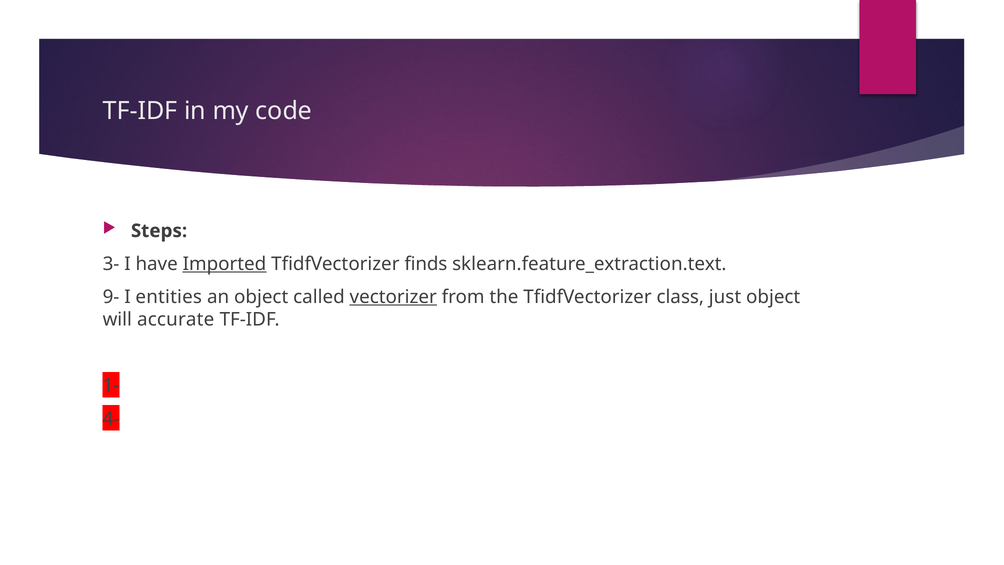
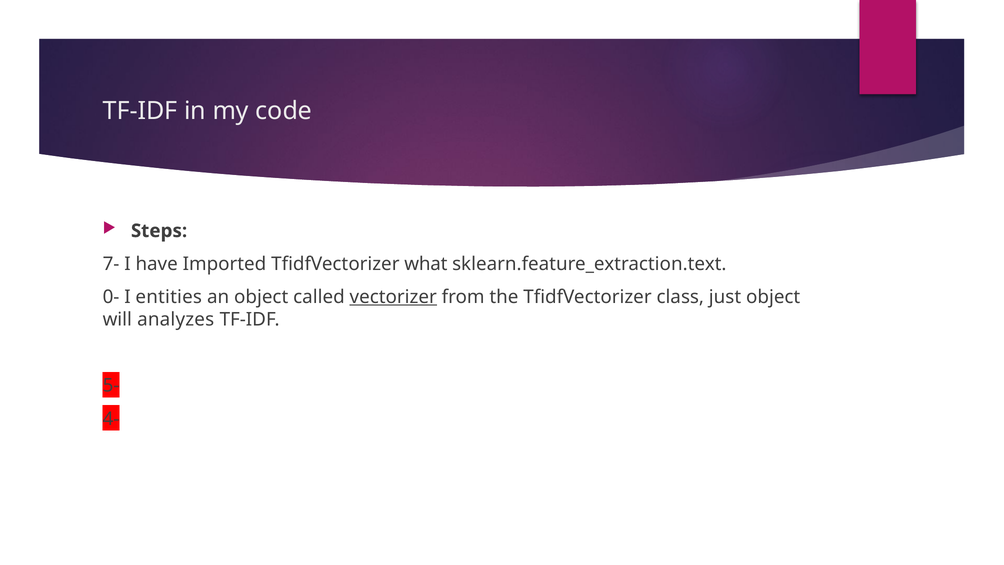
3-: 3- -> 7-
Imported underline: present -> none
finds: finds -> what
9-: 9- -> 0-
accurate: accurate -> analyzes
1-: 1- -> 5-
